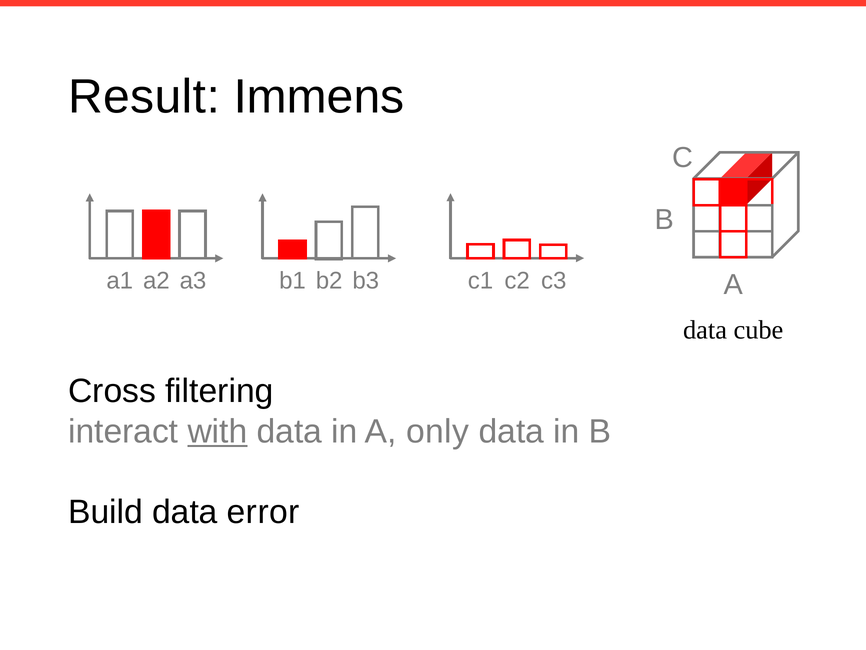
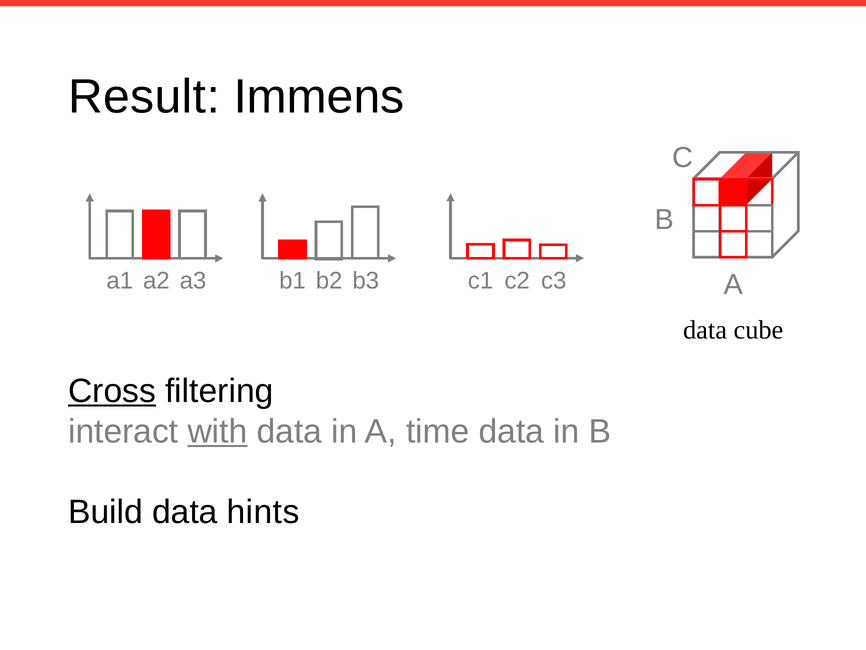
Cross underline: none -> present
only: only -> time
error: error -> hints
